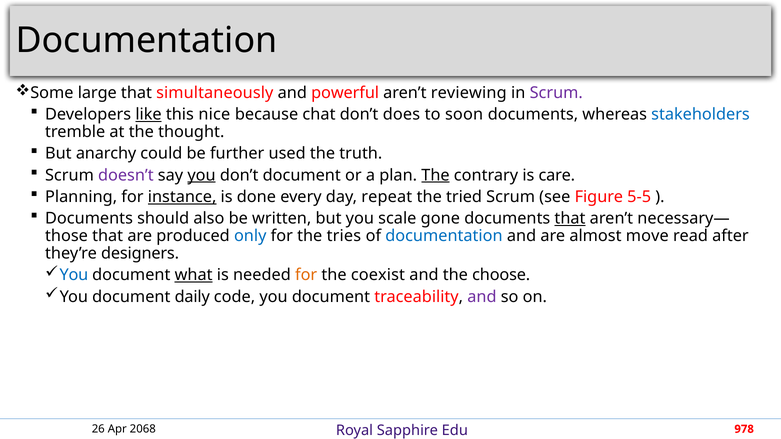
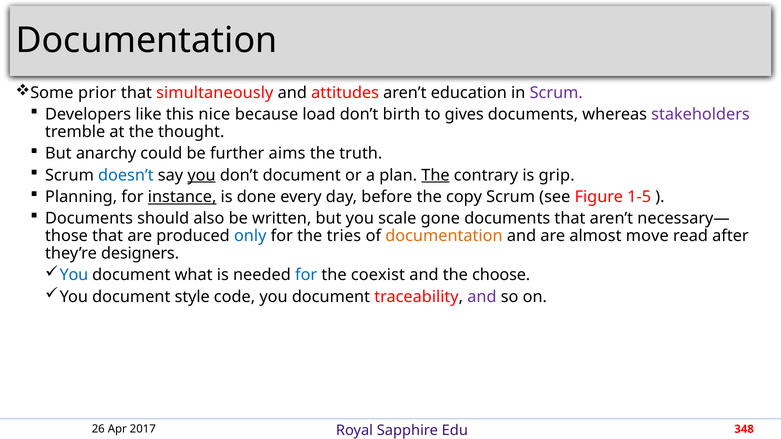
large: large -> prior
powerful: powerful -> attitudes
reviewing: reviewing -> education
like underline: present -> none
chat: chat -> load
does: does -> birth
soon: soon -> gives
stakeholders colour: blue -> purple
used: used -> aims
doesn’t colour: purple -> blue
care: care -> grip
repeat: repeat -> before
tried: tried -> copy
5-5: 5-5 -> 1-5
that at (570, 219) underline: present -> none
documentation at (444, 236) colour: blue -> orange
what underline: present -> none
for at (306, 275) colour: orange -> blue
daily: daily -> style
2068: 2068 -> 2017
978: 978 -> 348
